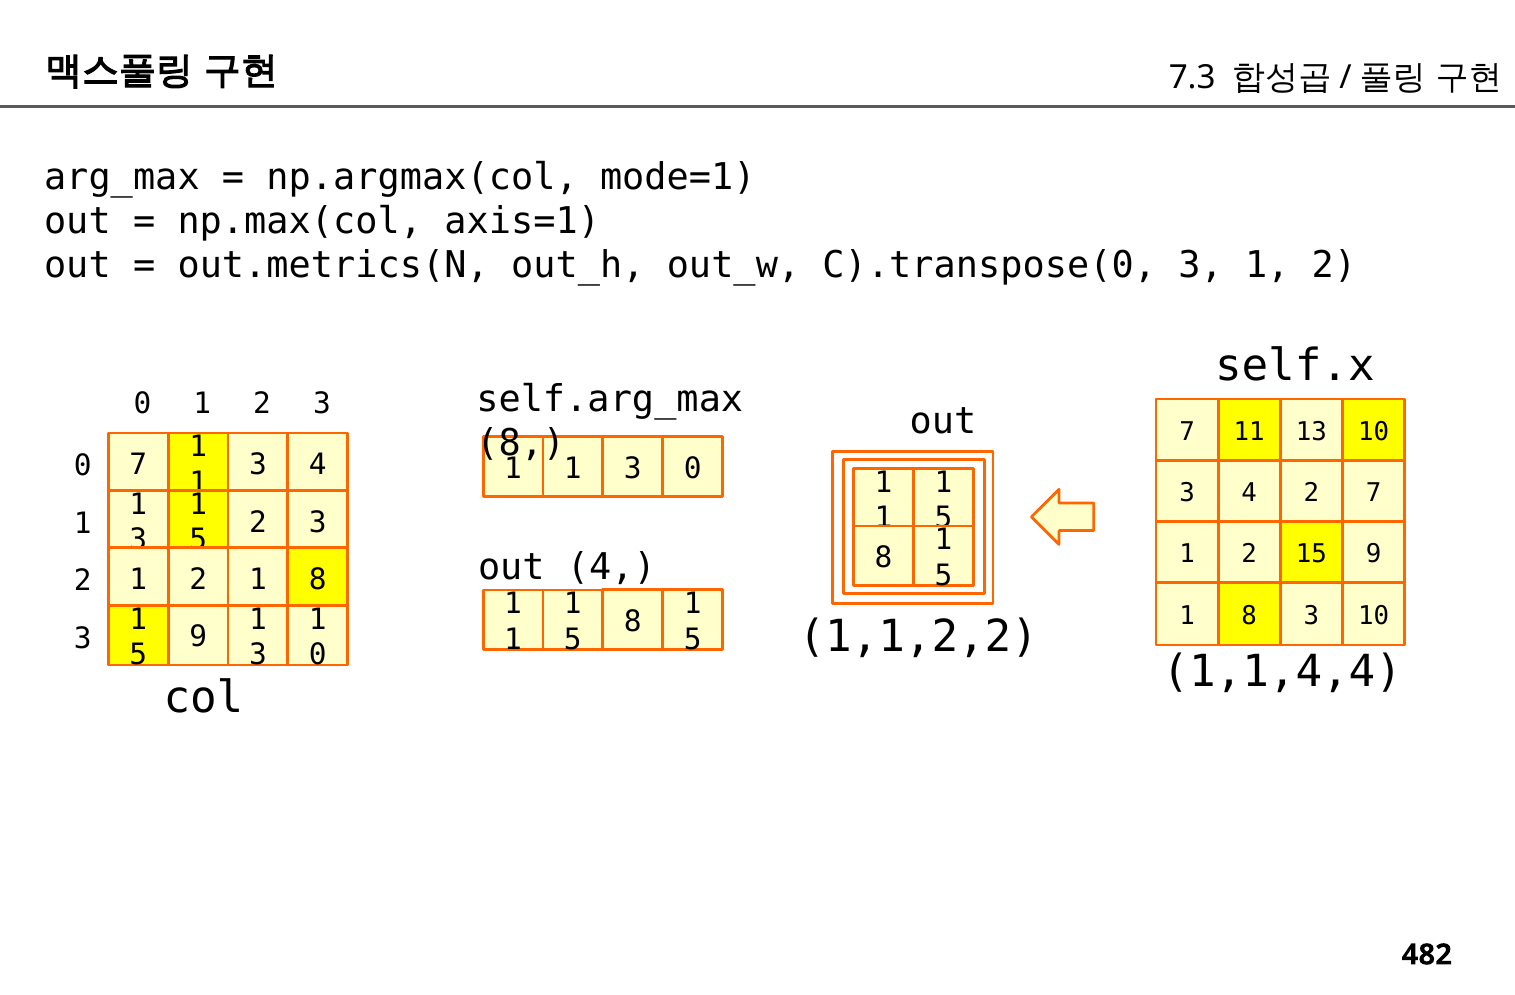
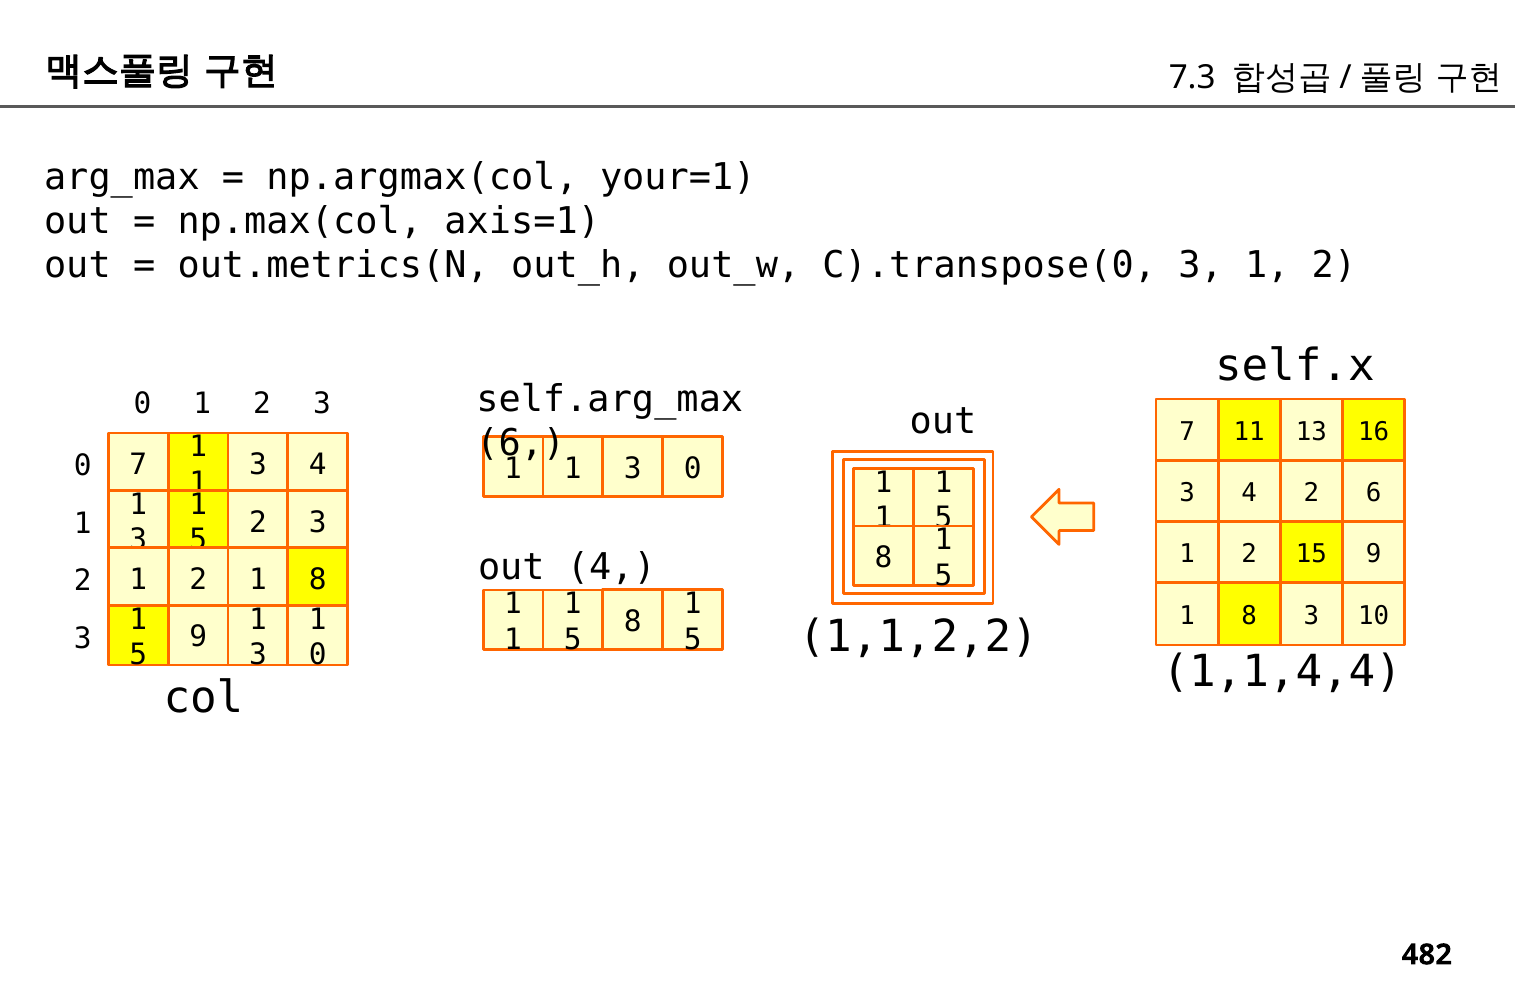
mode=1: mode=1 -> your=1
13 10: 10 -> 16
8 at (521, 444): 8 -> 6
2 7: 7 -> 6
